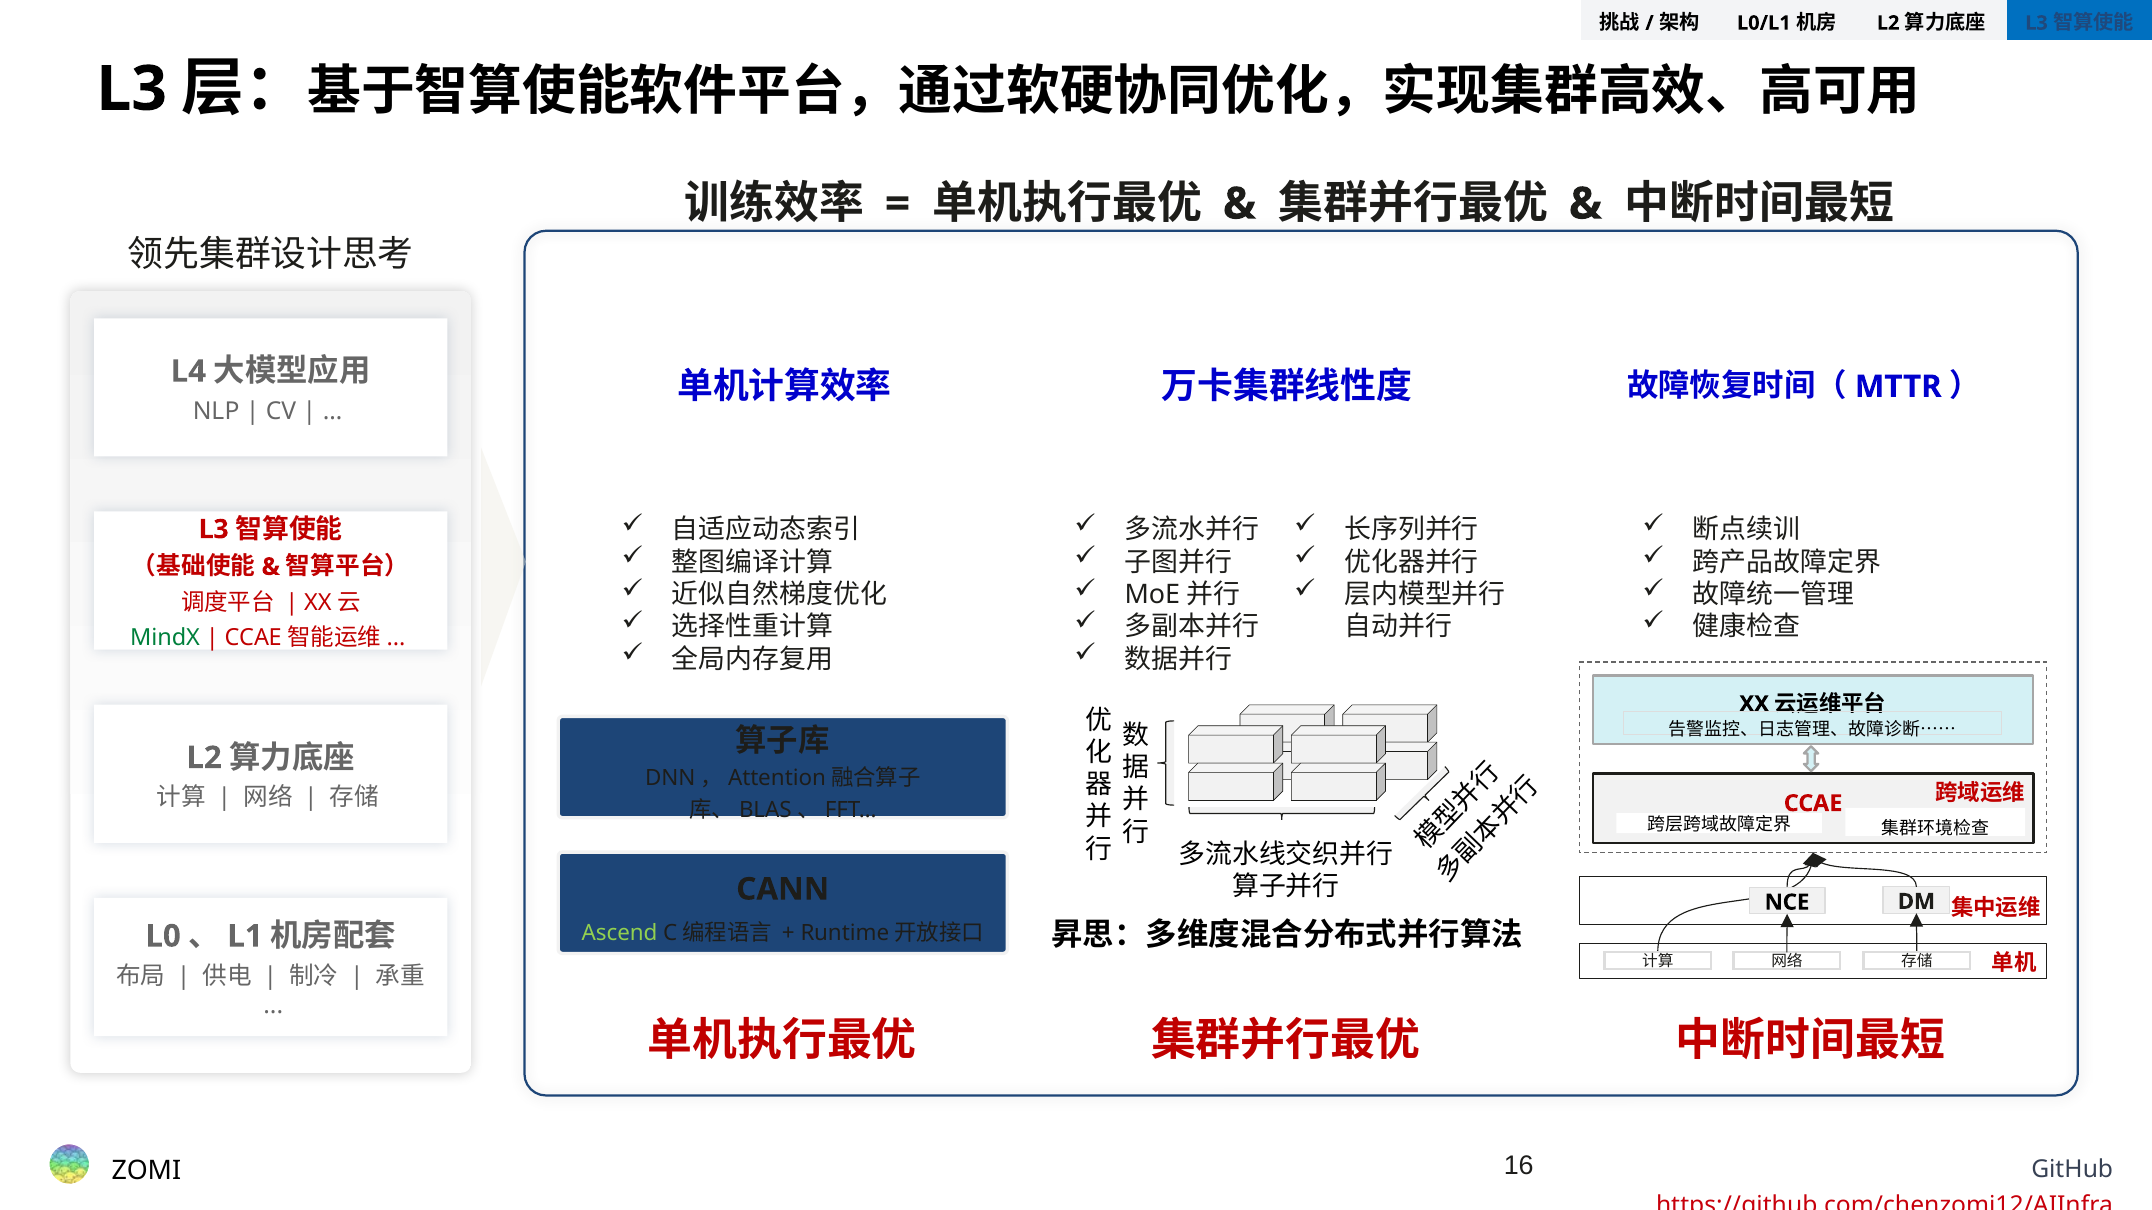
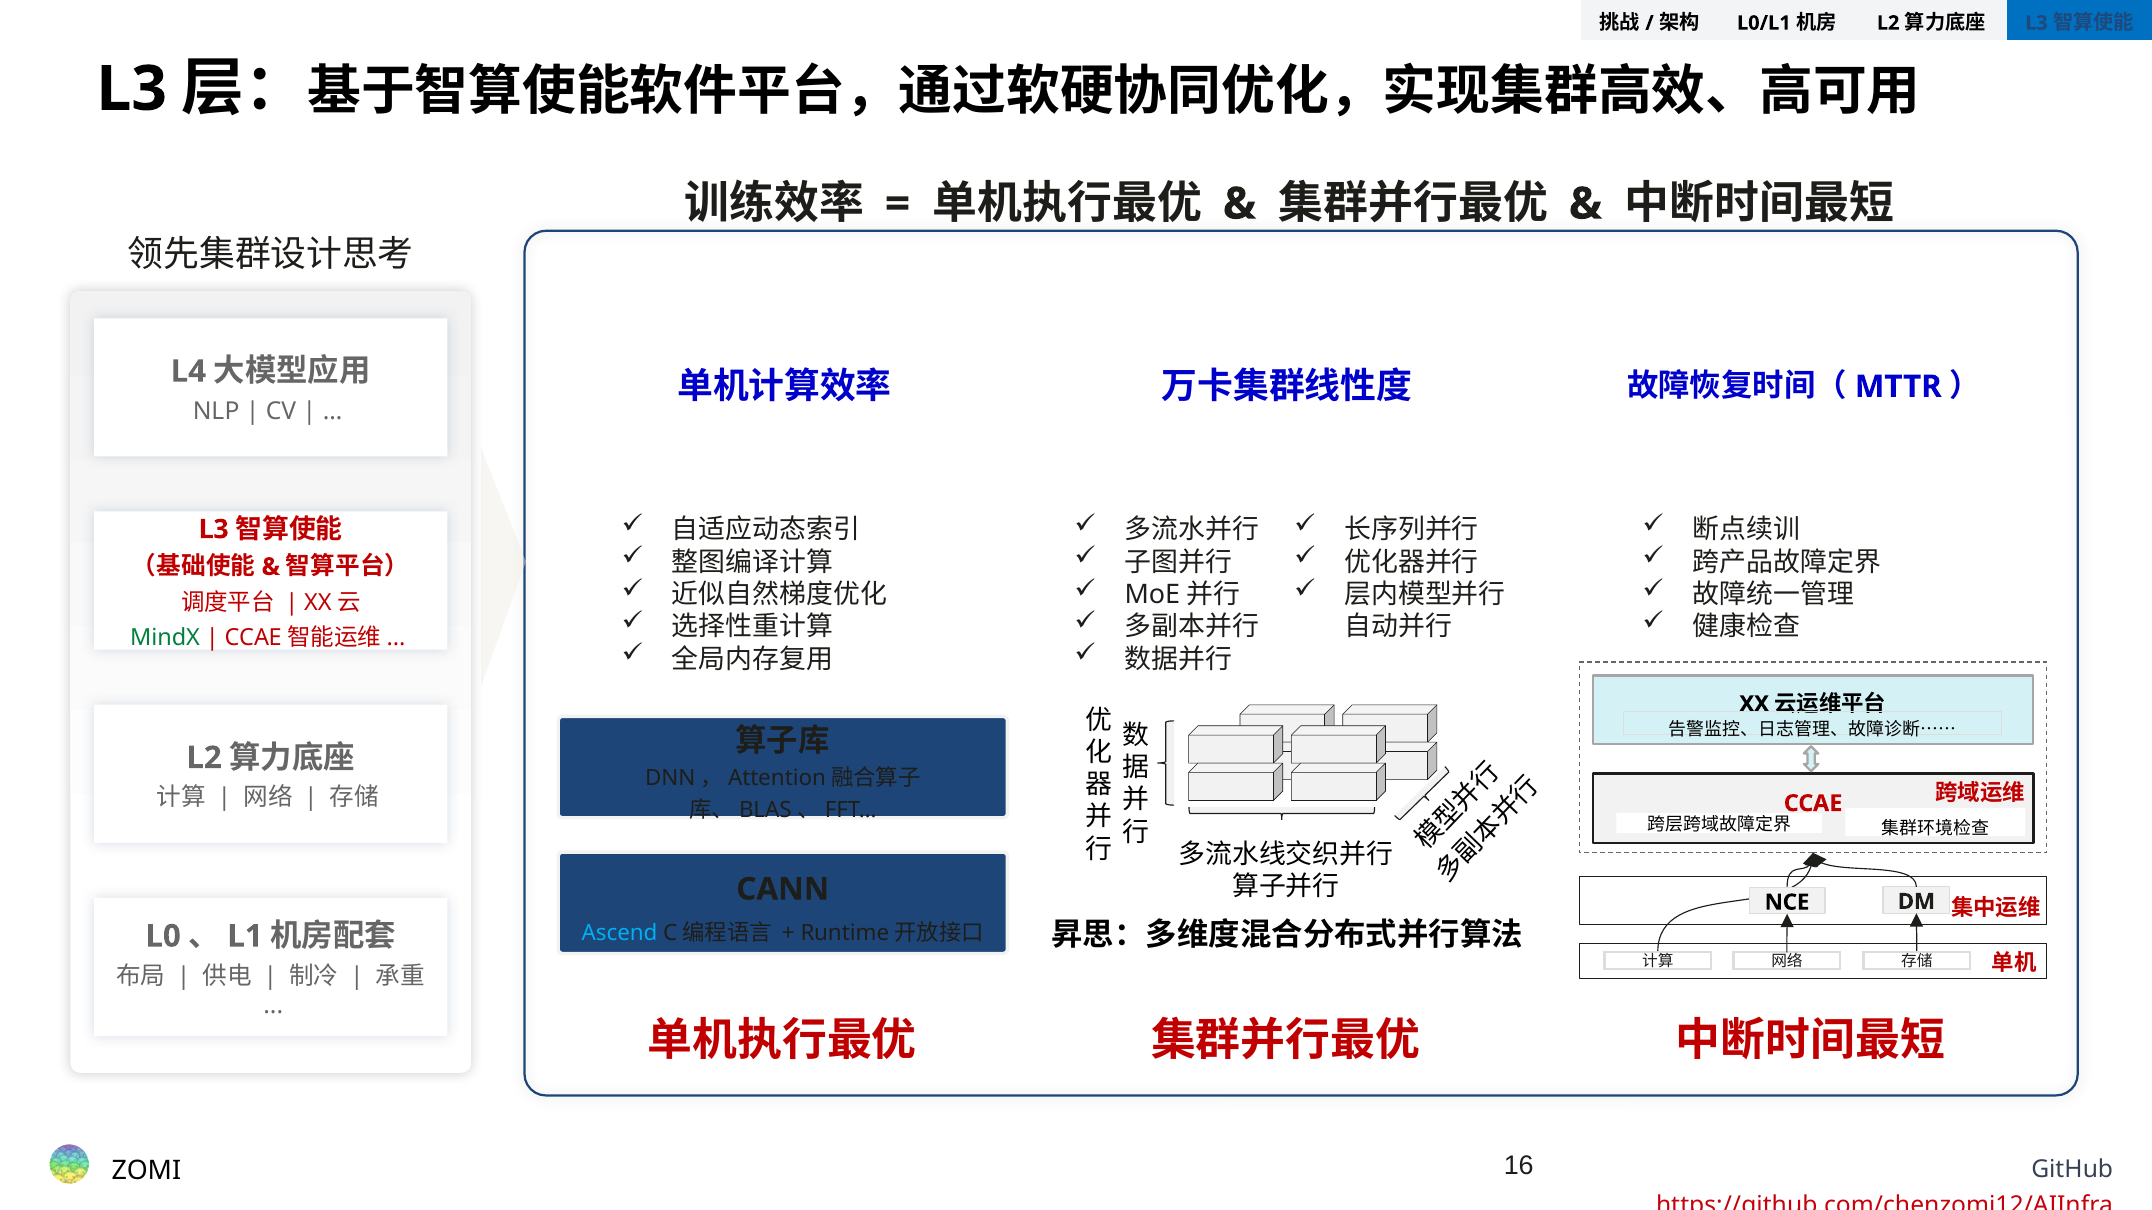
Ascend colour: light green -> light blue
